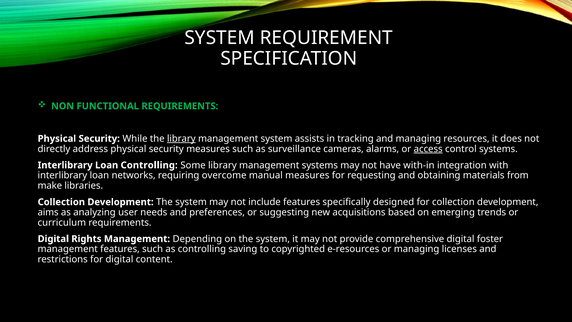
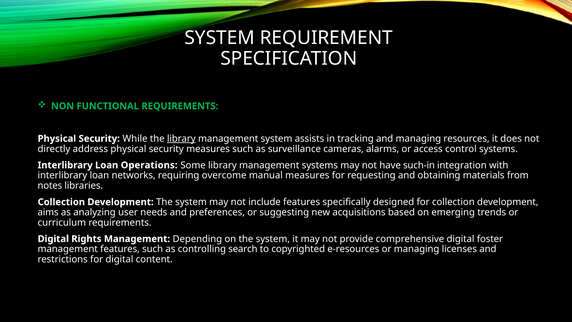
access underline: present -> none
Loan Controlling: Controlling -> Operations
with-in: with-in -> such-in
make: make -> notes
saving: saving -> search
